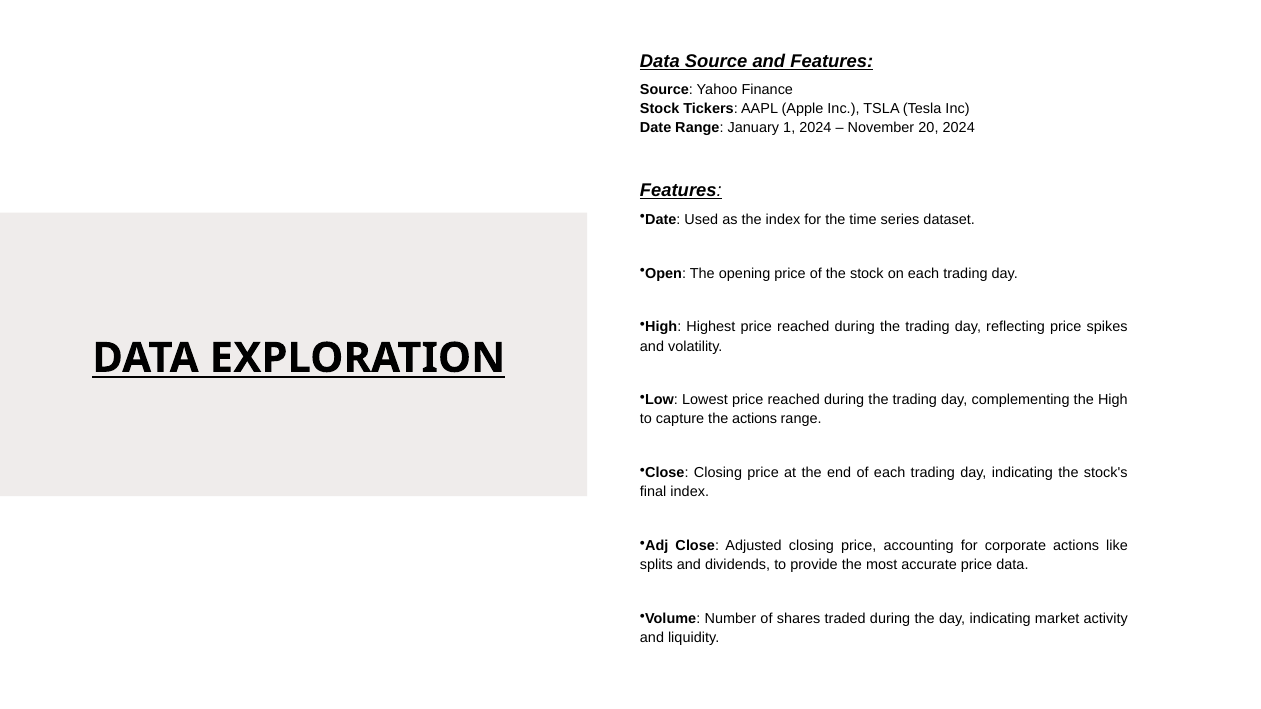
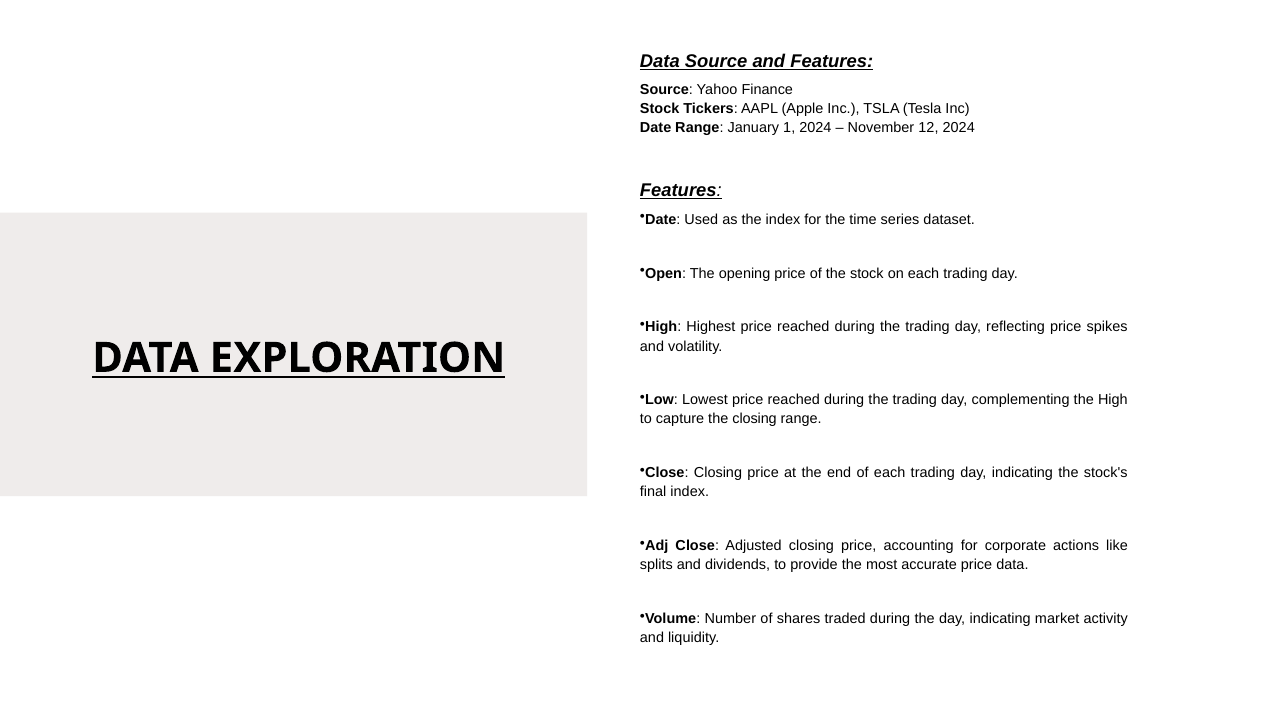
20: 20 -> 12
the actions: actions -> closing
